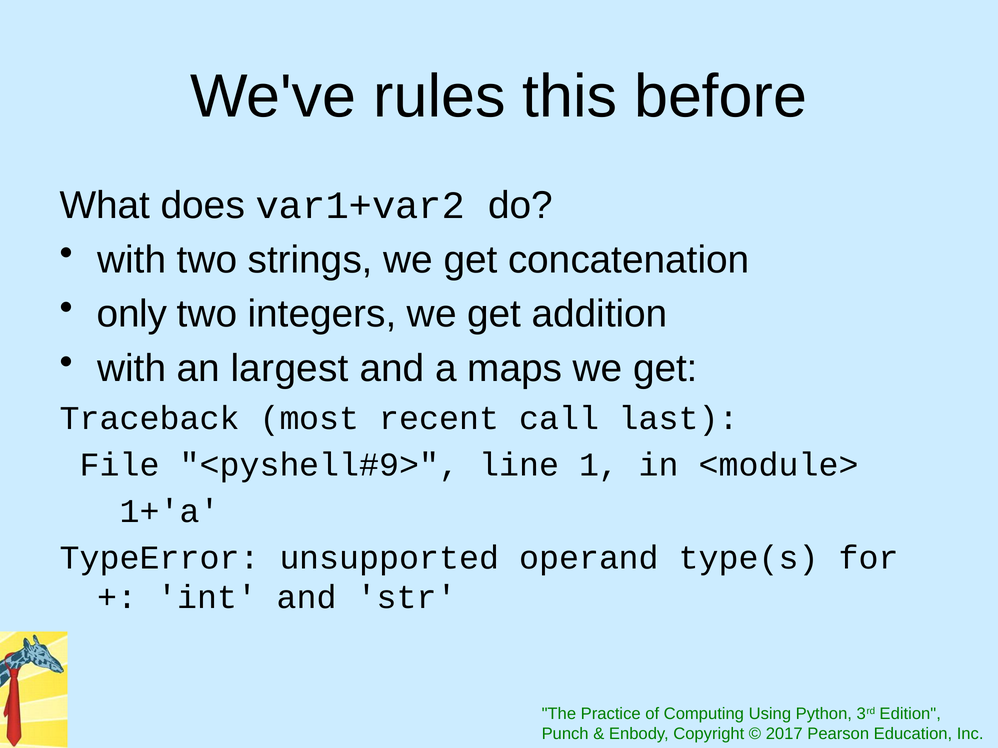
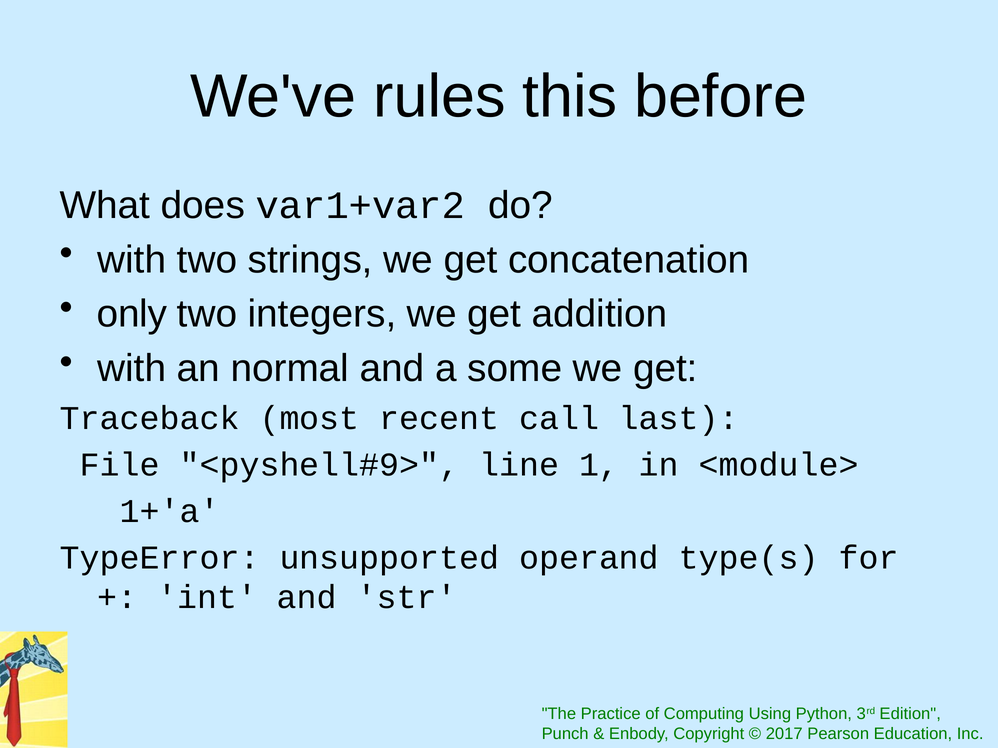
largest: largest -> normal
maps: maps -> some
